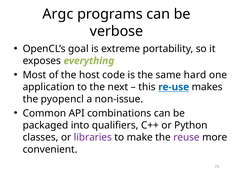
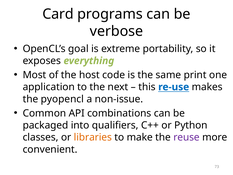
Argc: Argc -> Card
hard: hard -> print
libraries colour: purple -> orange
